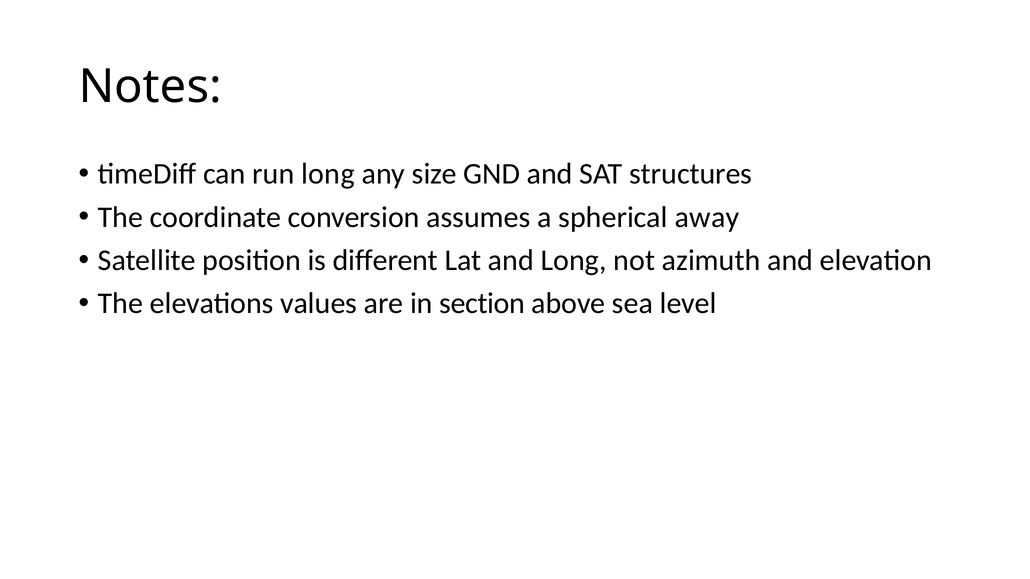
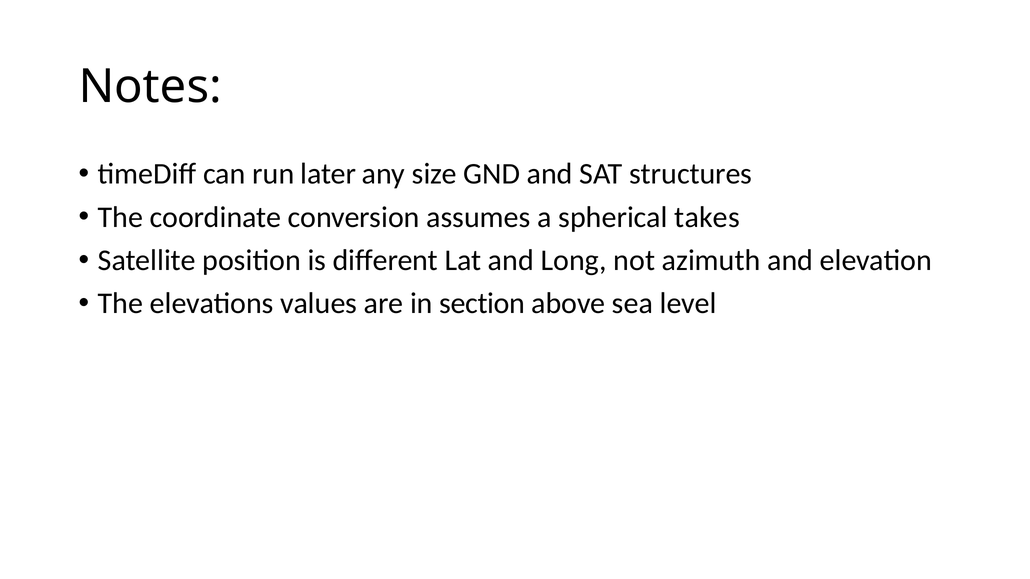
run long: long -> later
away: away -> takes
